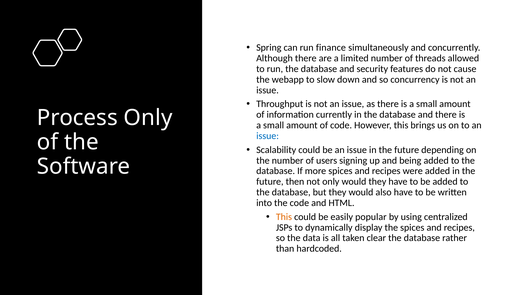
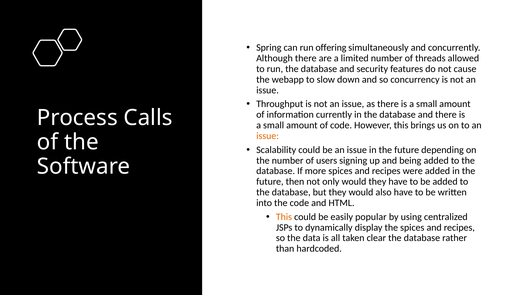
finance: finance -> offering
Process Only: Only -> Calls
issue at (268, 136) colour: blue -> orange
